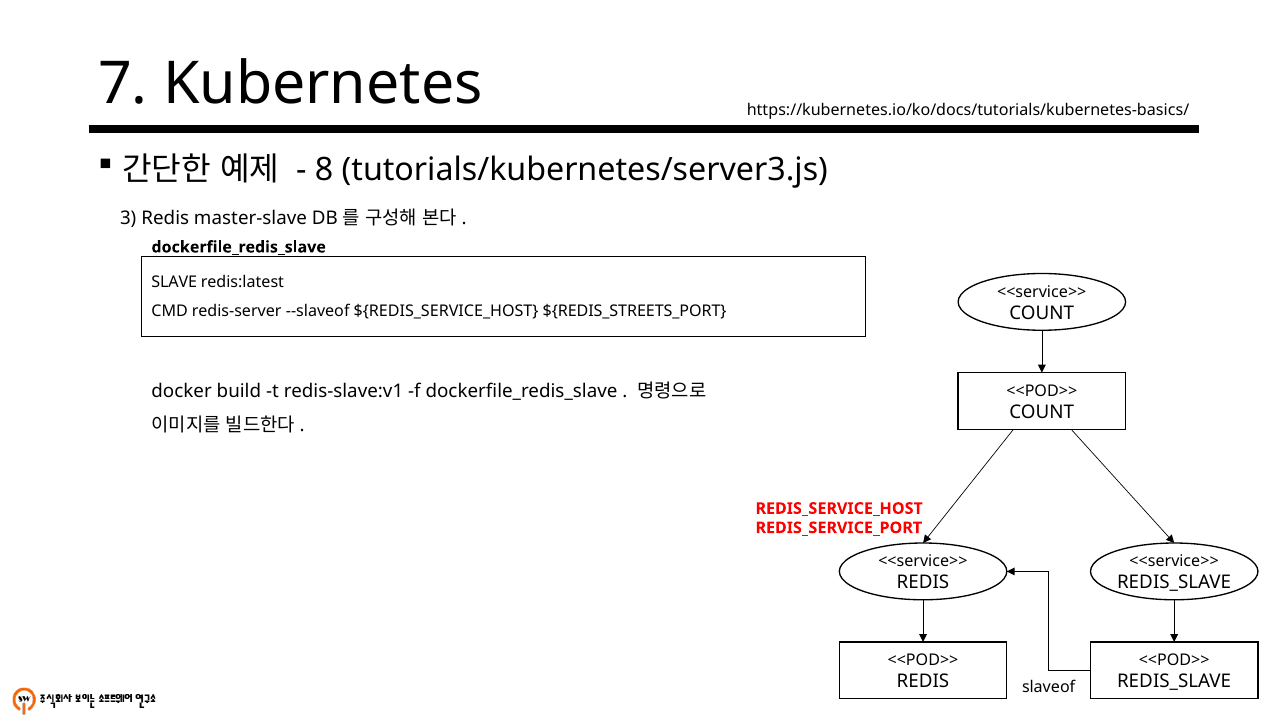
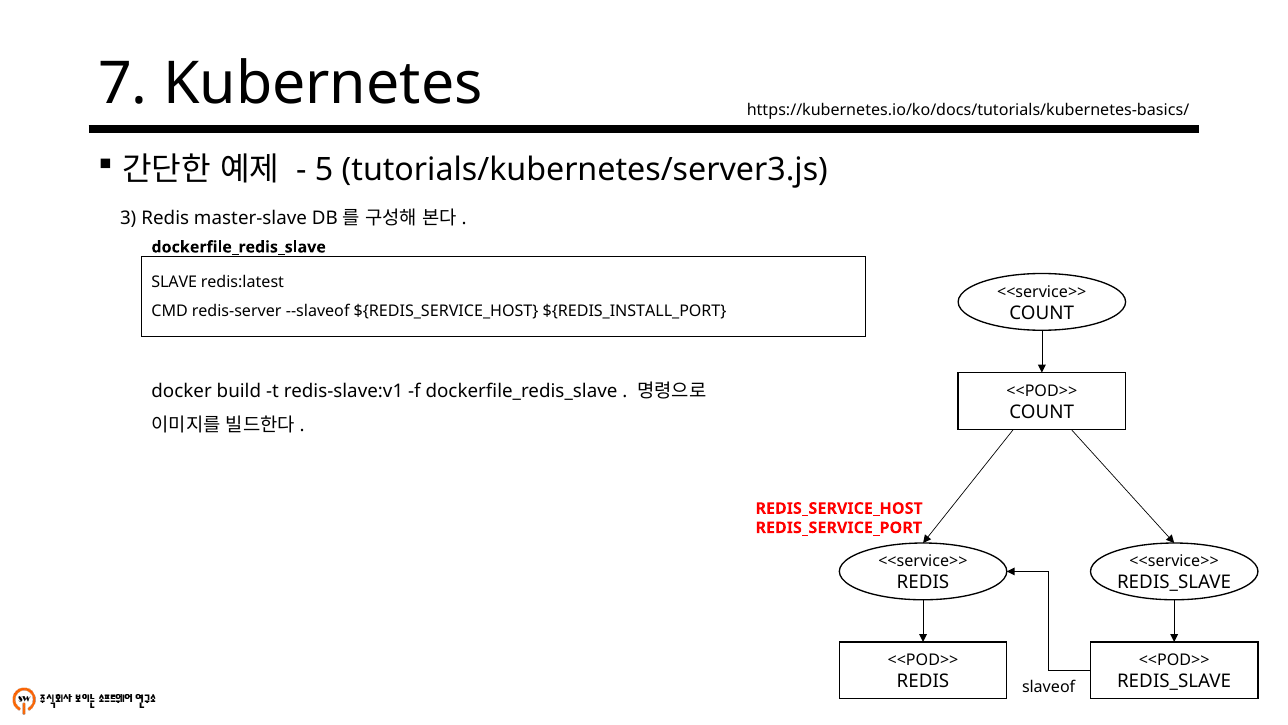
8: 8 -> 5
${REDIS_STREETS_PORT: ${REDIS_STREETS_PORT -> ${REDIS_INSTALL_PORT
